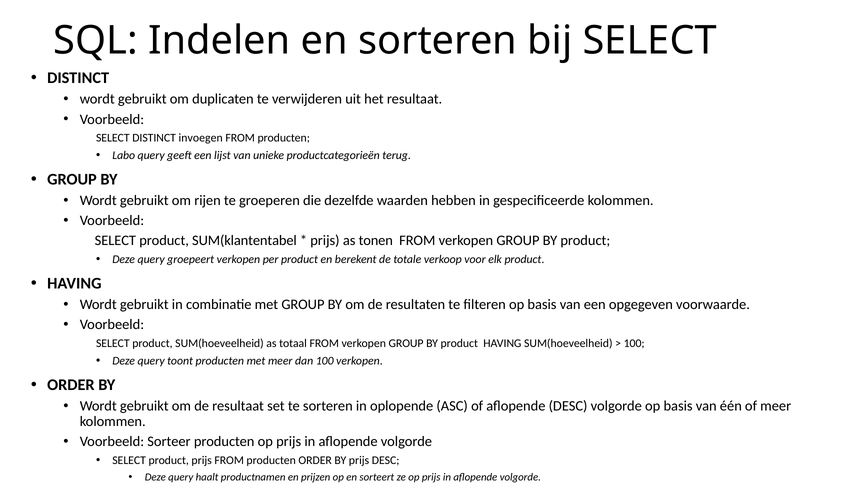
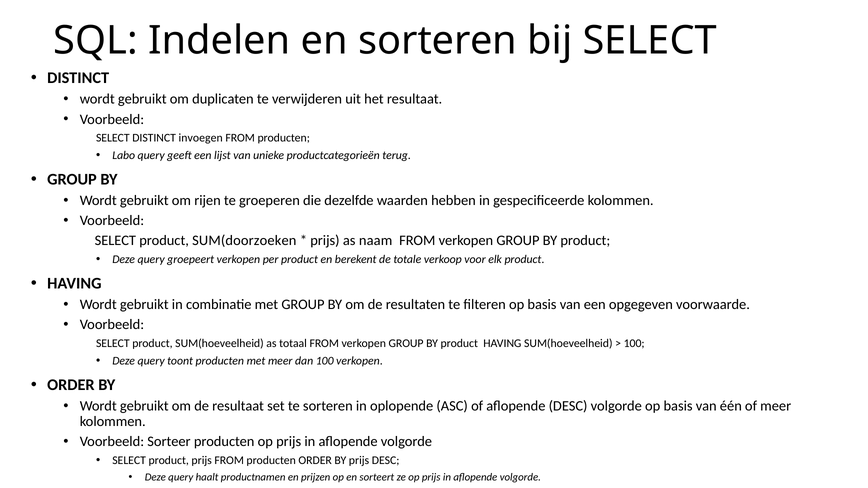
SUM(klantentabel: SUM(klantentabel -> SUM(doorzoeken
tonen: tonen -> naam
